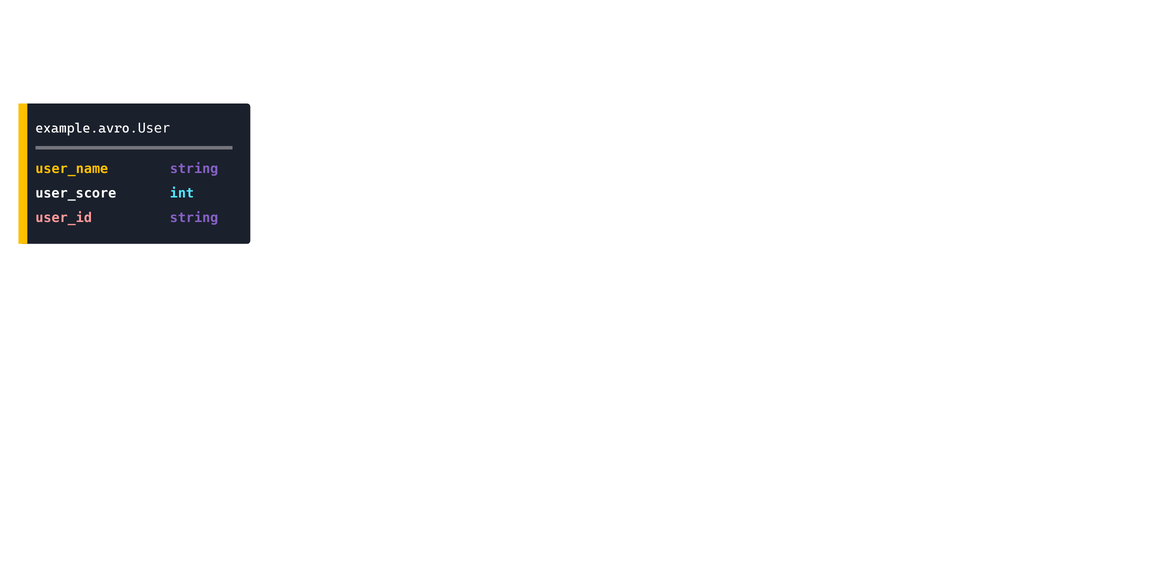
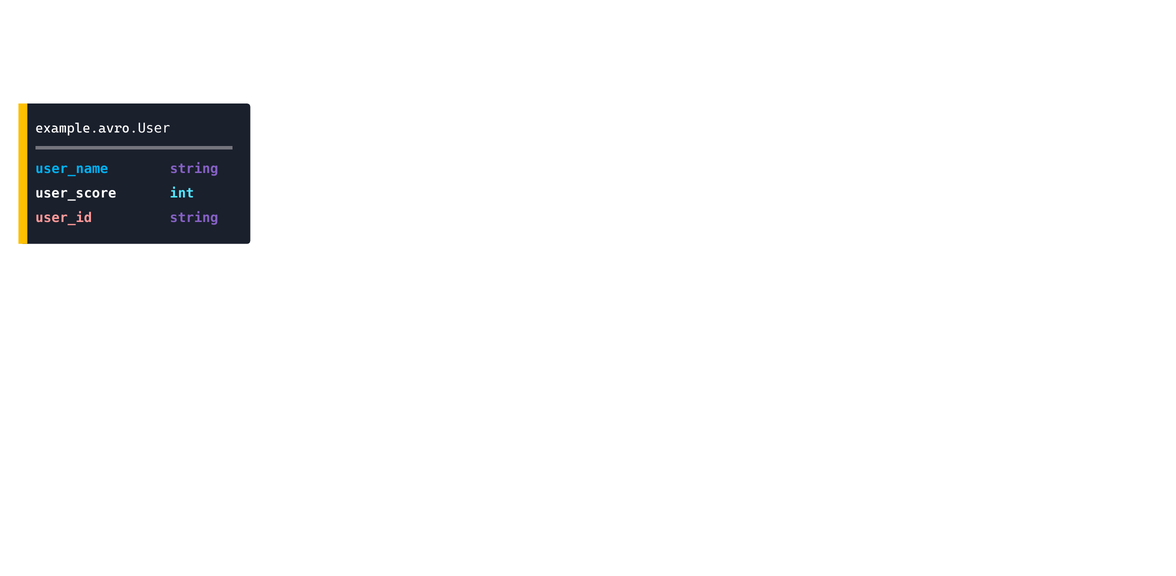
user_name colour: yellow -> light blue
